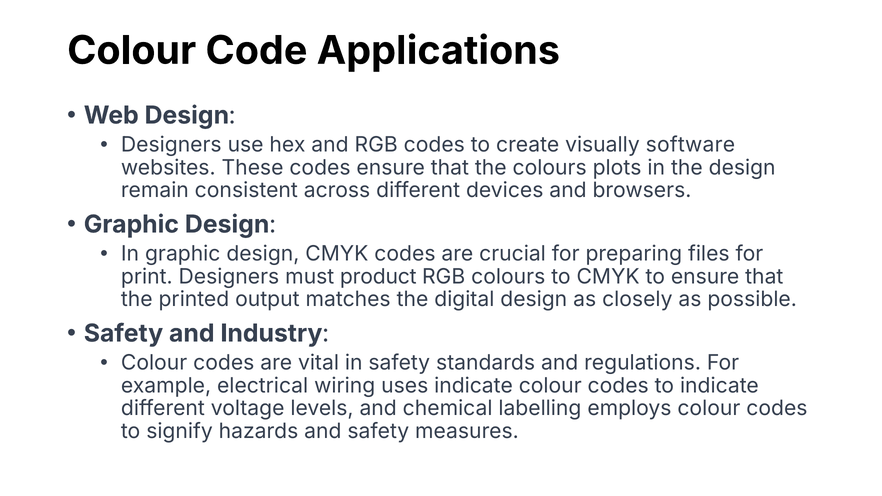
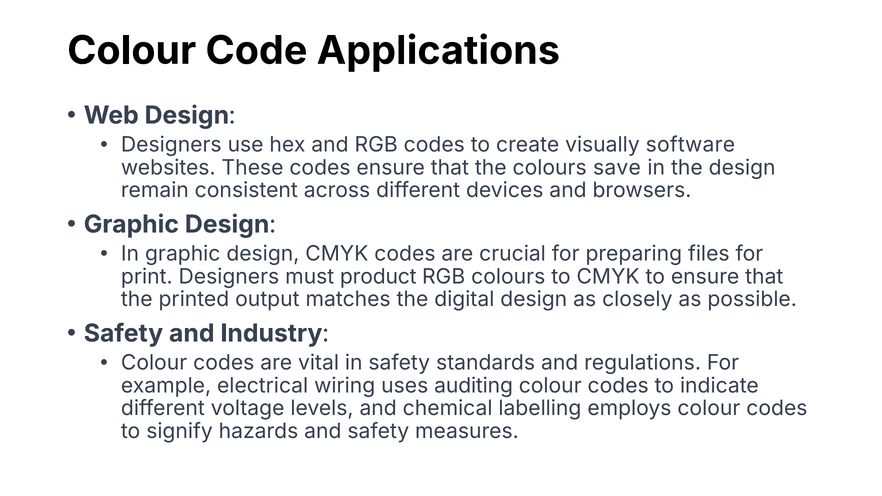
plots: plots -> save
uses indicate: indicate -> auditing
